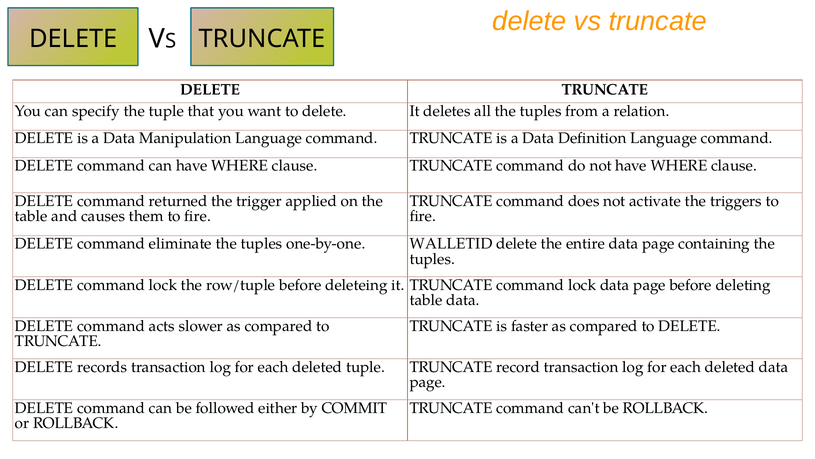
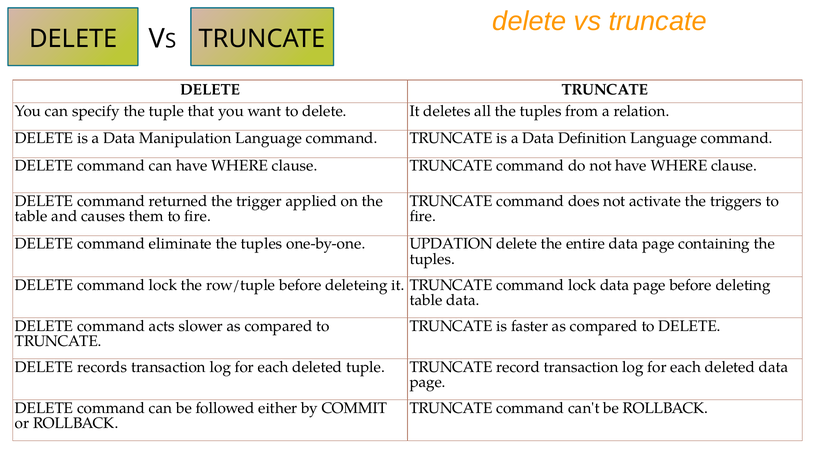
WALLETID: WALLETID -> UPDATION
